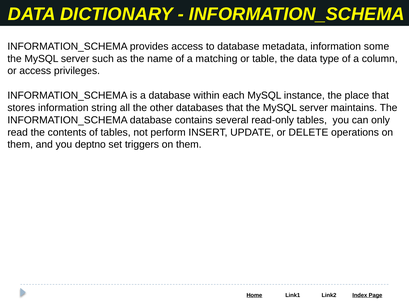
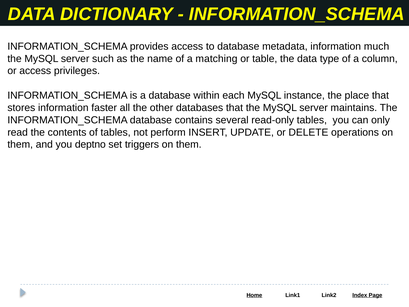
some: some -> much
string: string -> faster
